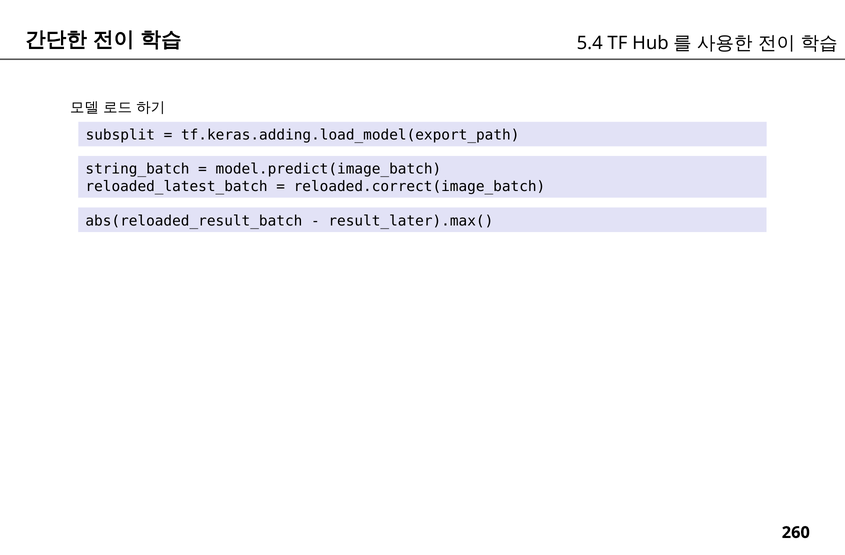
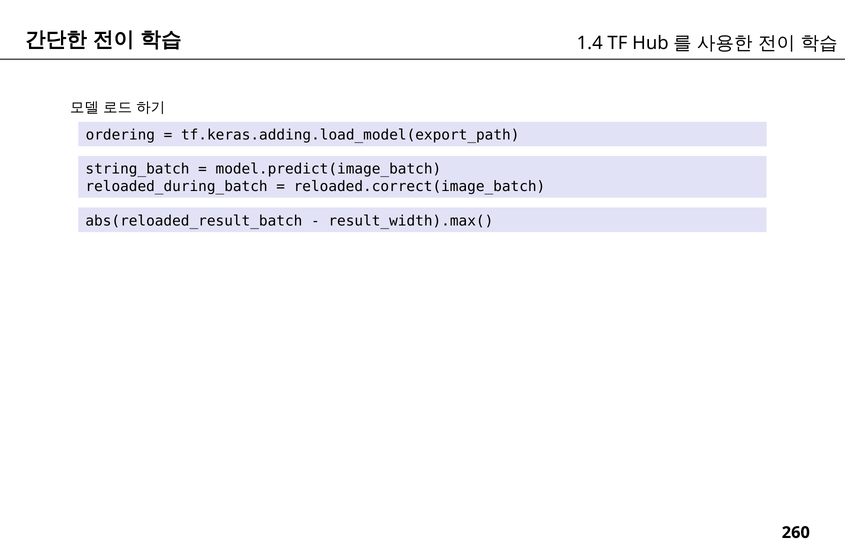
5.4: 5.4 -> 1.4
subsplit: subsplit -> ordering
reloaded_latest_batch: reloaded_latest_batch -> reloaded_during_batch
result_later).max(: result_later).max( -> result_width).max(
